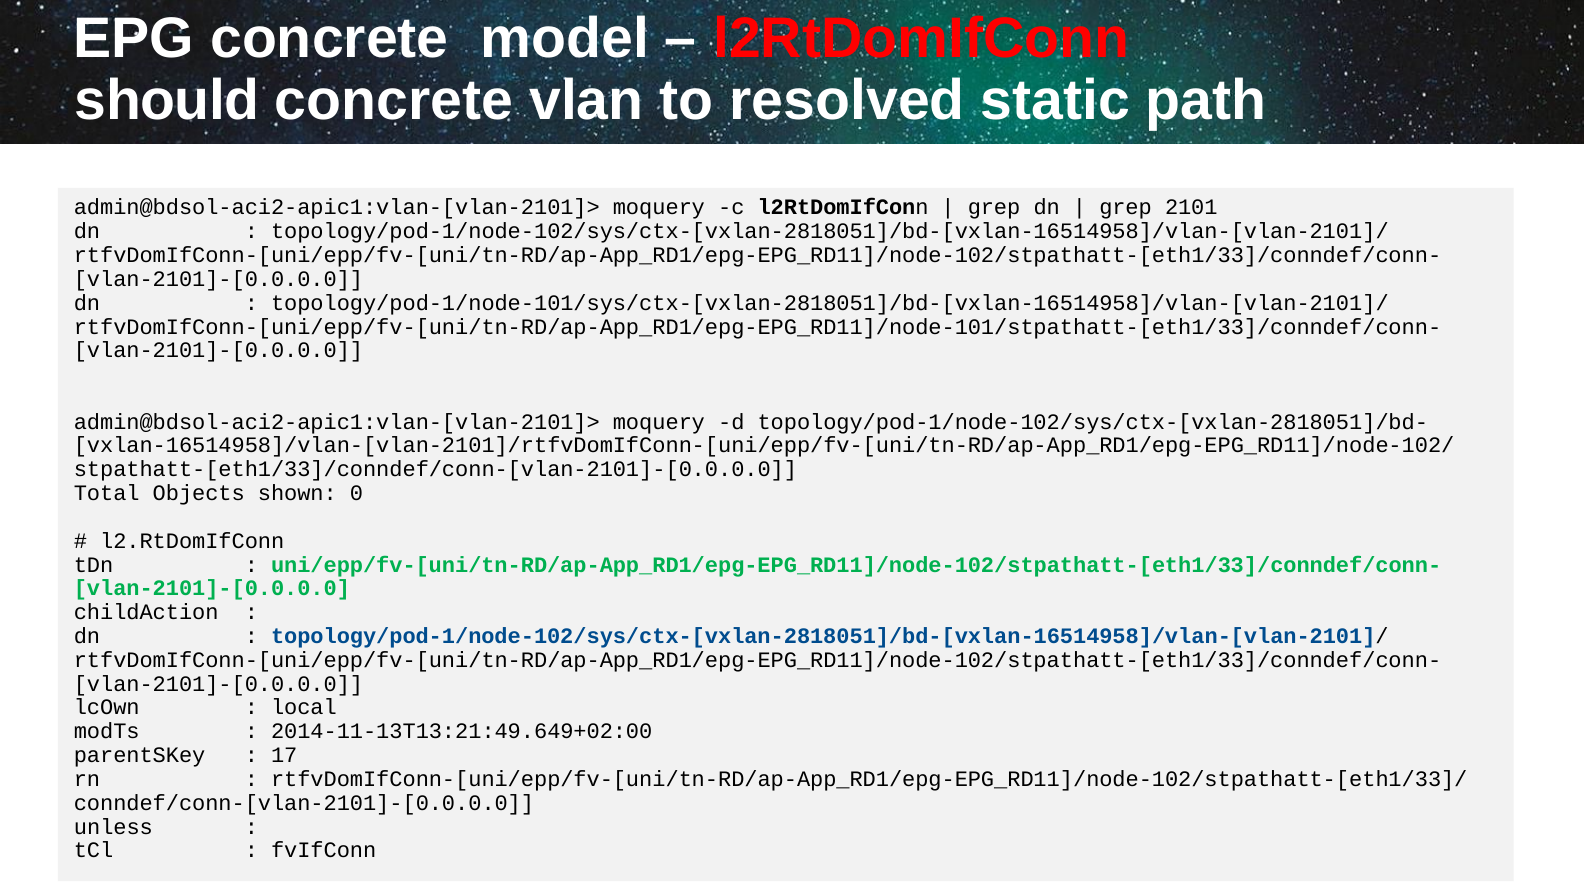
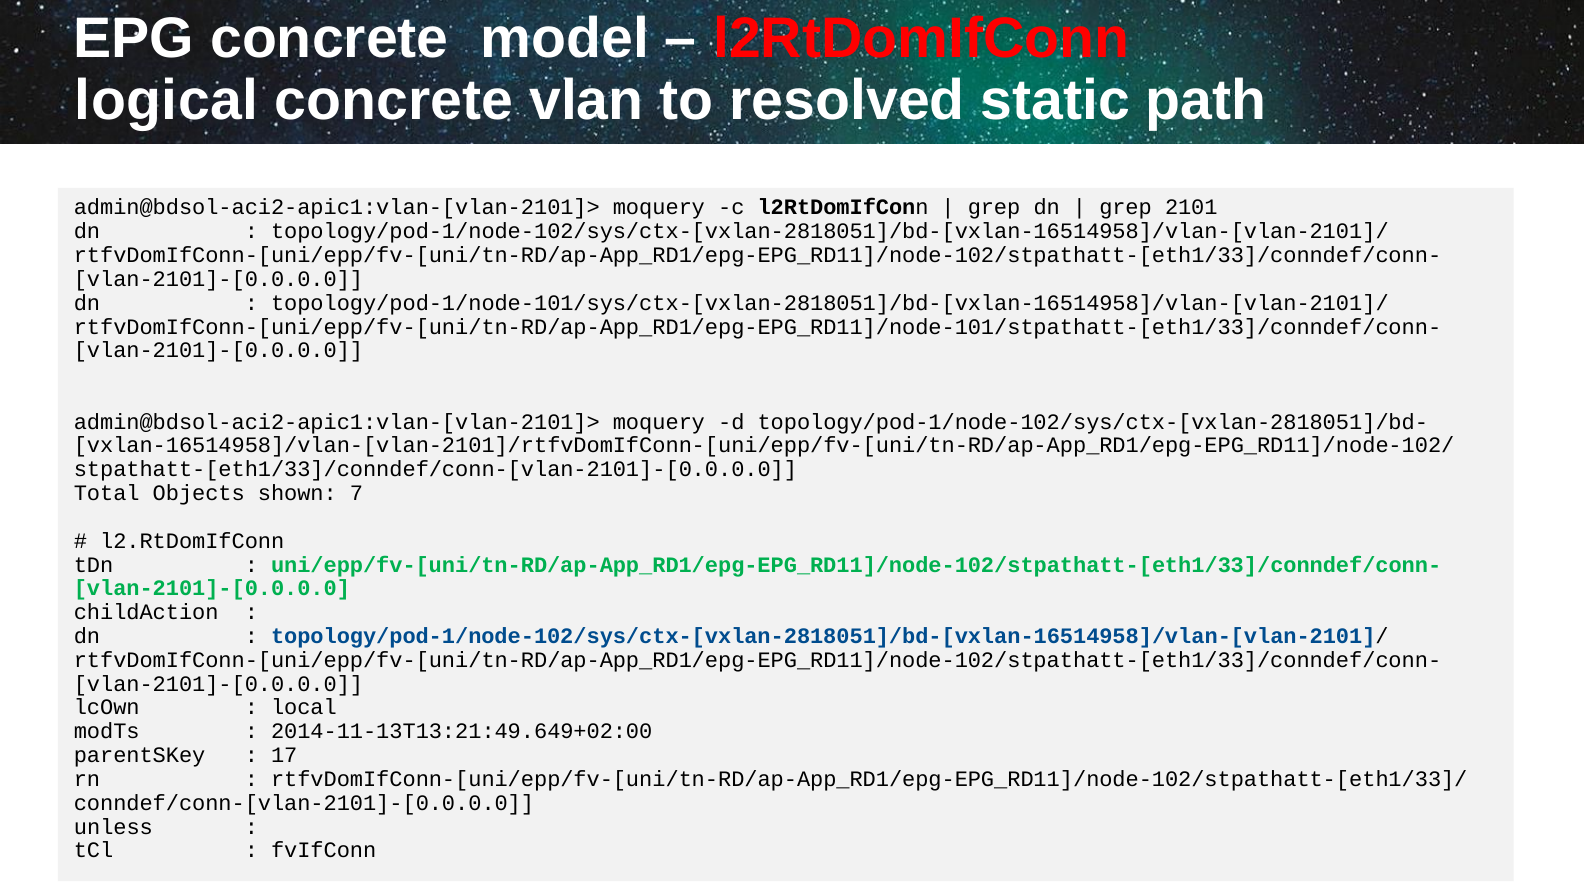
should: should -> logical
0: 0 -> 7
